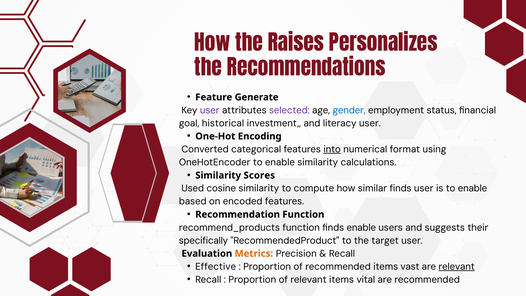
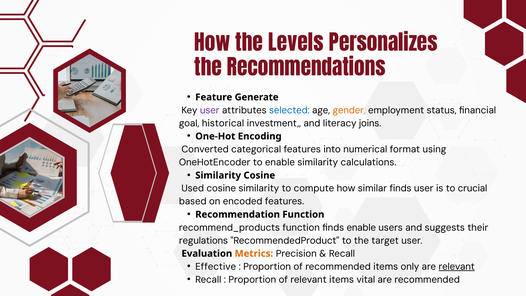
Raises: Raises -> Levels
selected colour: purple -> blue
gender colour: blue -> orange
literacy user: user -> joins
into underline: present -> none
Similarity Scores: Scores -> Cosine
is to enable: enable -> crucial
specifically: specifically -> regulations
vast: vast -> only
